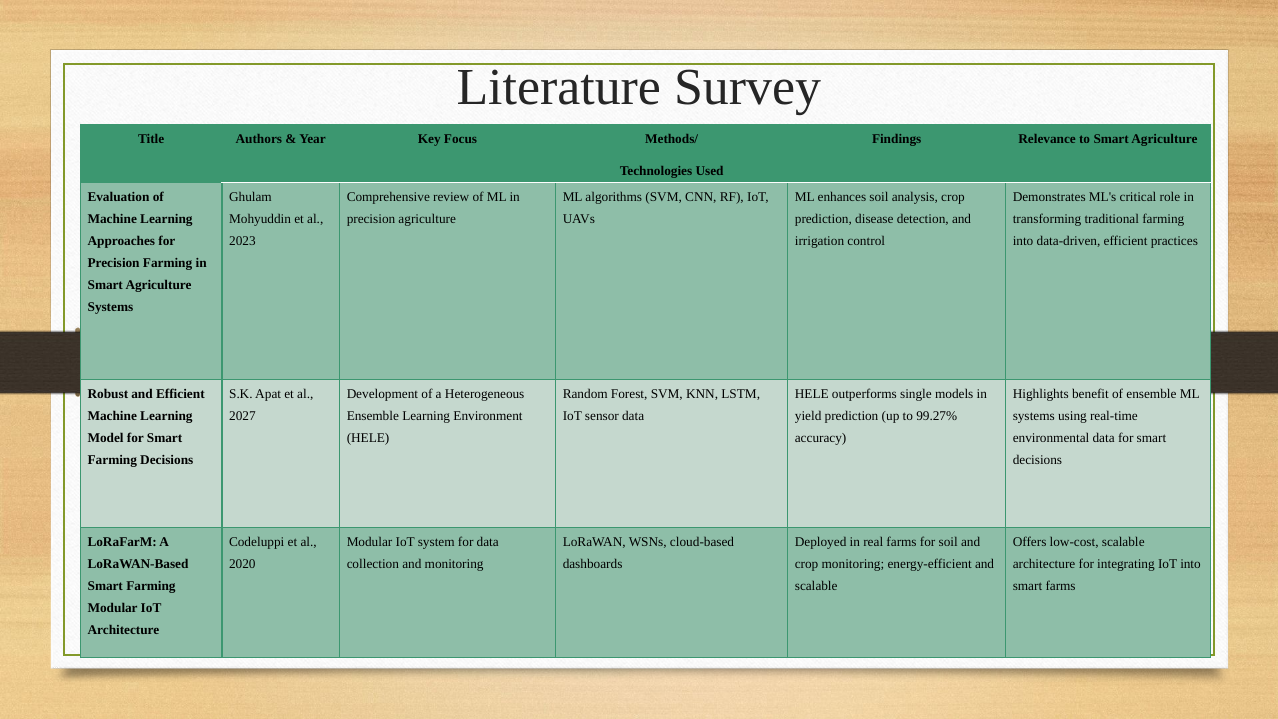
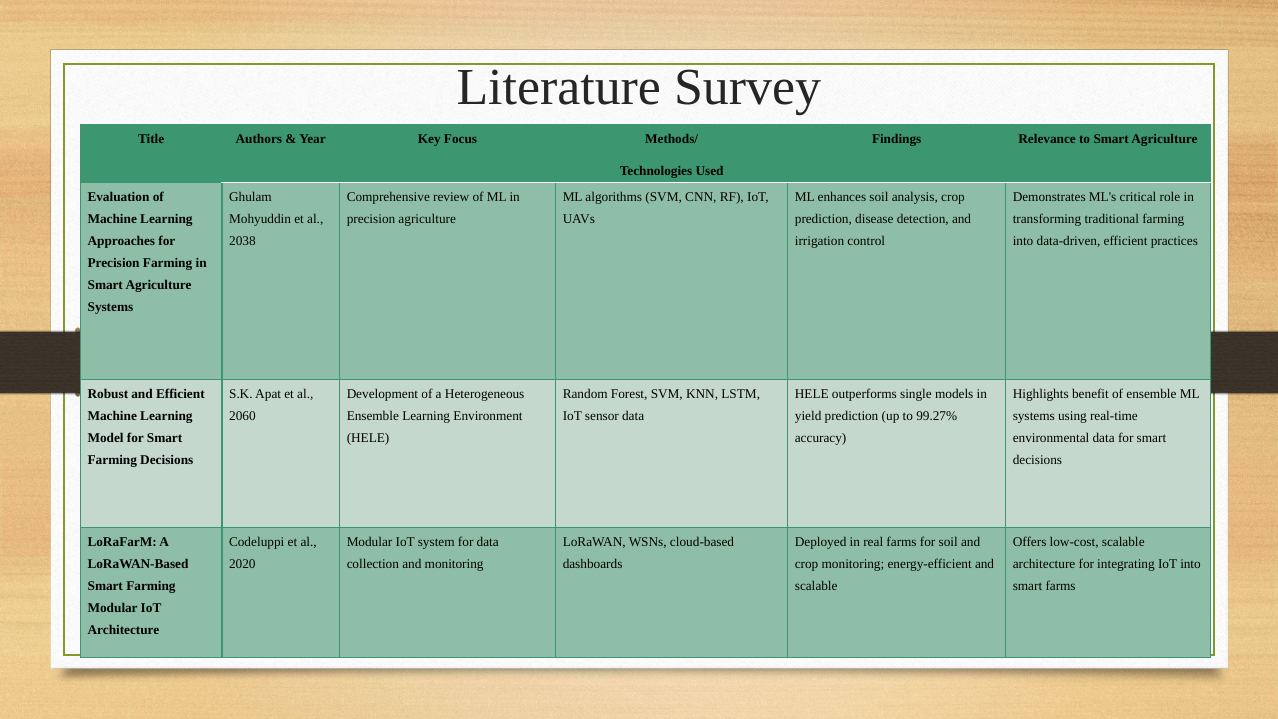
2023: 2023 -> 2038
2027: 2027 -> 2060
